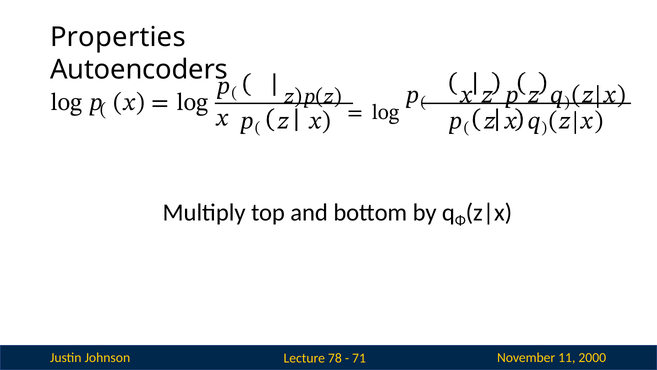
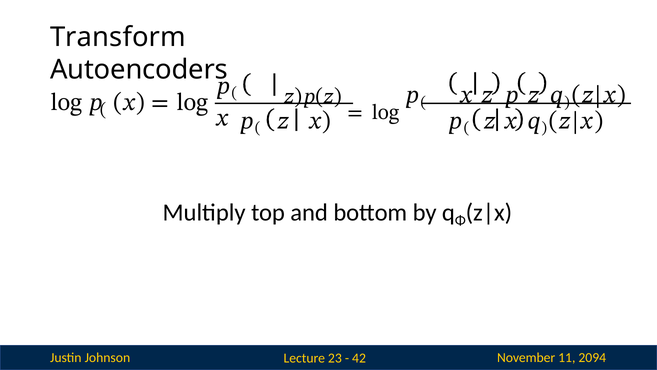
Properties: Properties -> Transform
78: 78 -> 23
71: 71 -> 42
2000: 2000 -> 2094
